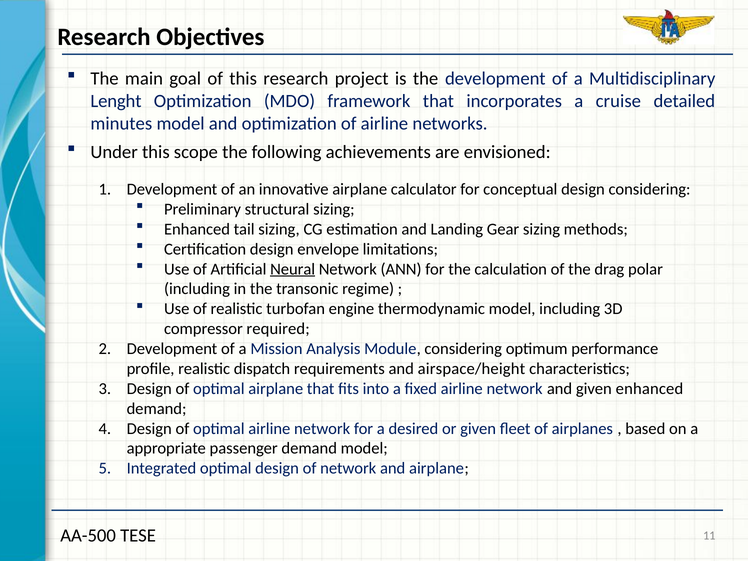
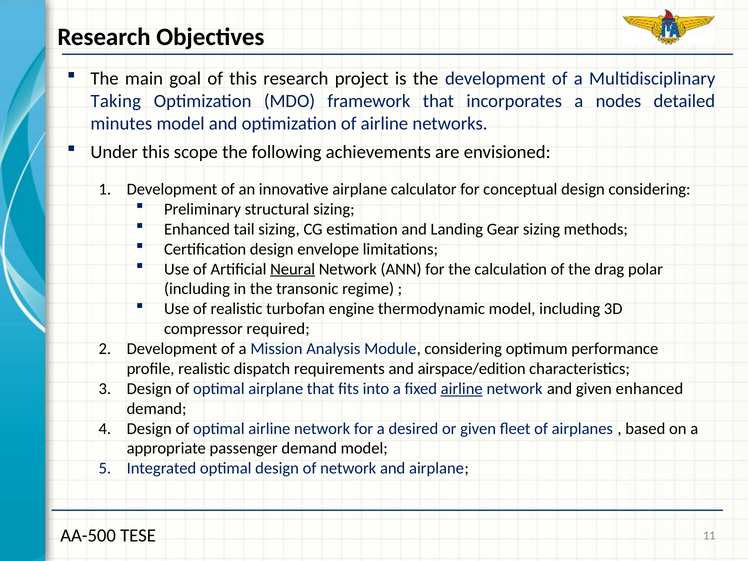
Lenght: Lenght -> Taking
cruise: cruise -> nodes
airspace/height: airspace/height -> airspace/edition
airline at (462, 389) underline: none -> present
